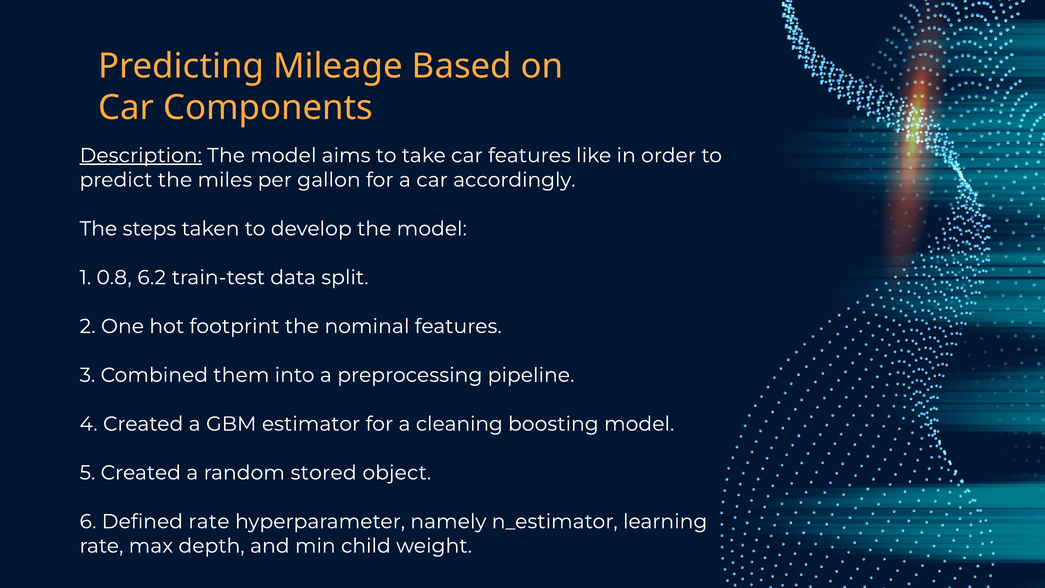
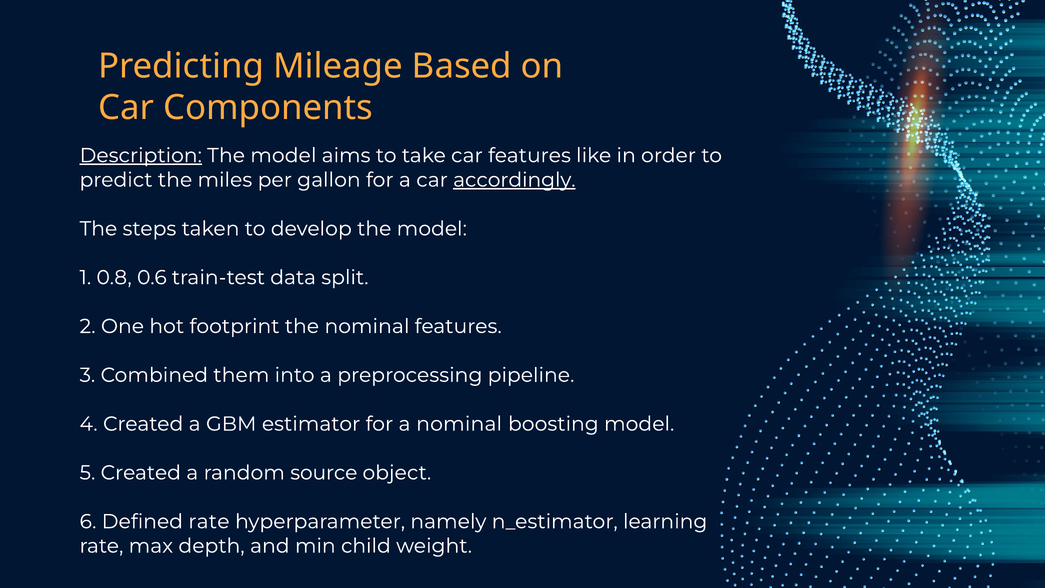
accordingly underline: none -> present
6.2: 6.2 -> 0.6
a cleaning: cleaning -> nominal
stored: stored -> source
